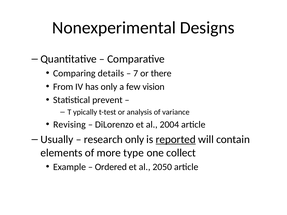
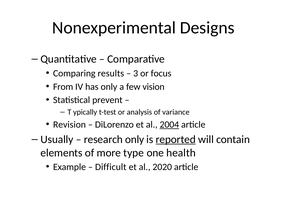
details: details -> results
7: 7 -> 3
there: there -> focus
Revising: Revising -> Revision
2004 underline: none -> present
collect: collect -> health
Ordered: Ordered -> Difficult
2050: 2050 -> 2020
